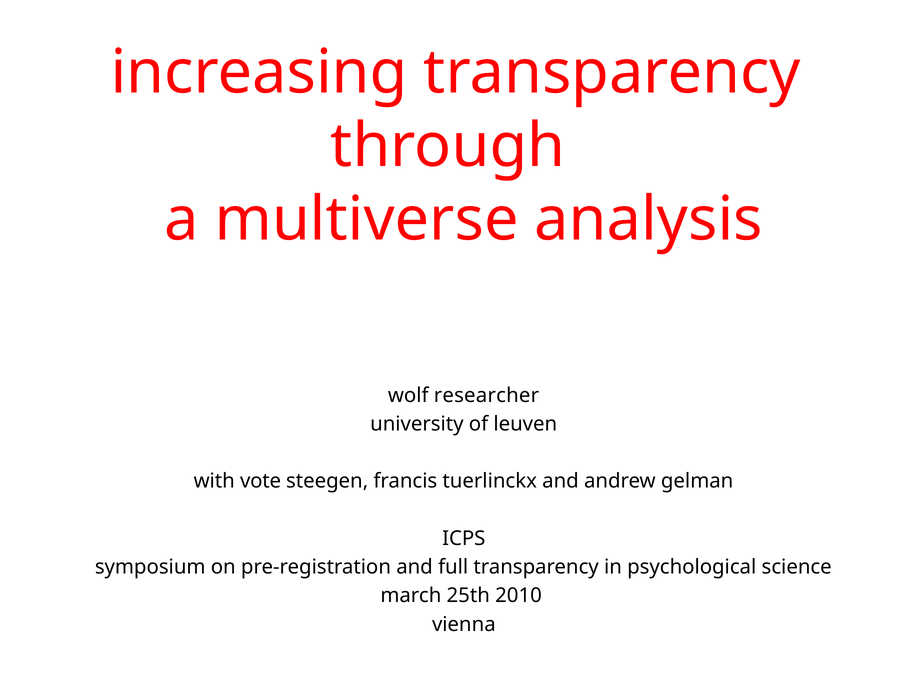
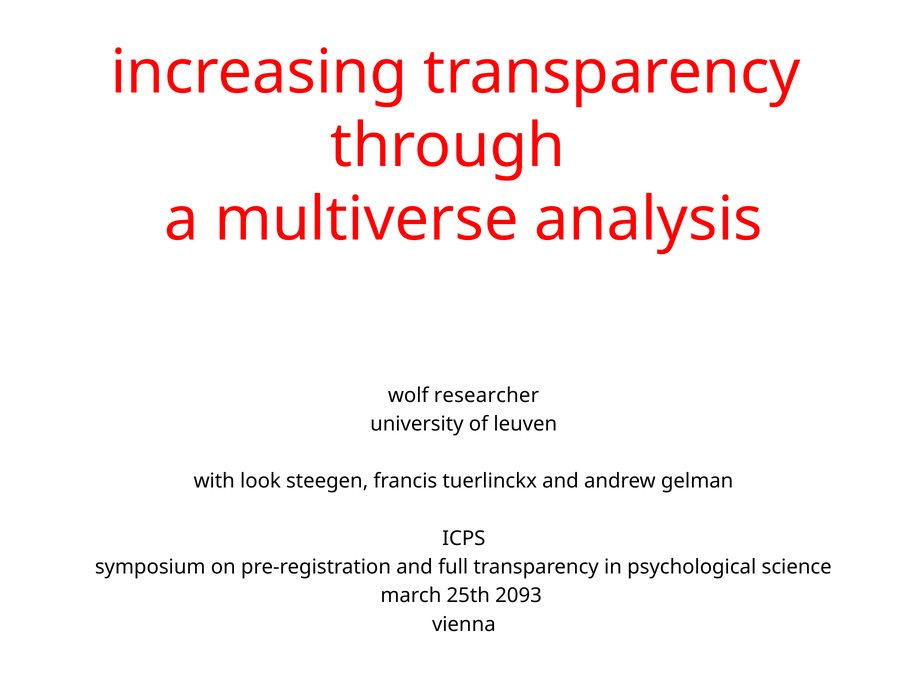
vote: vote -> look
2010: 2010 -> 2093
